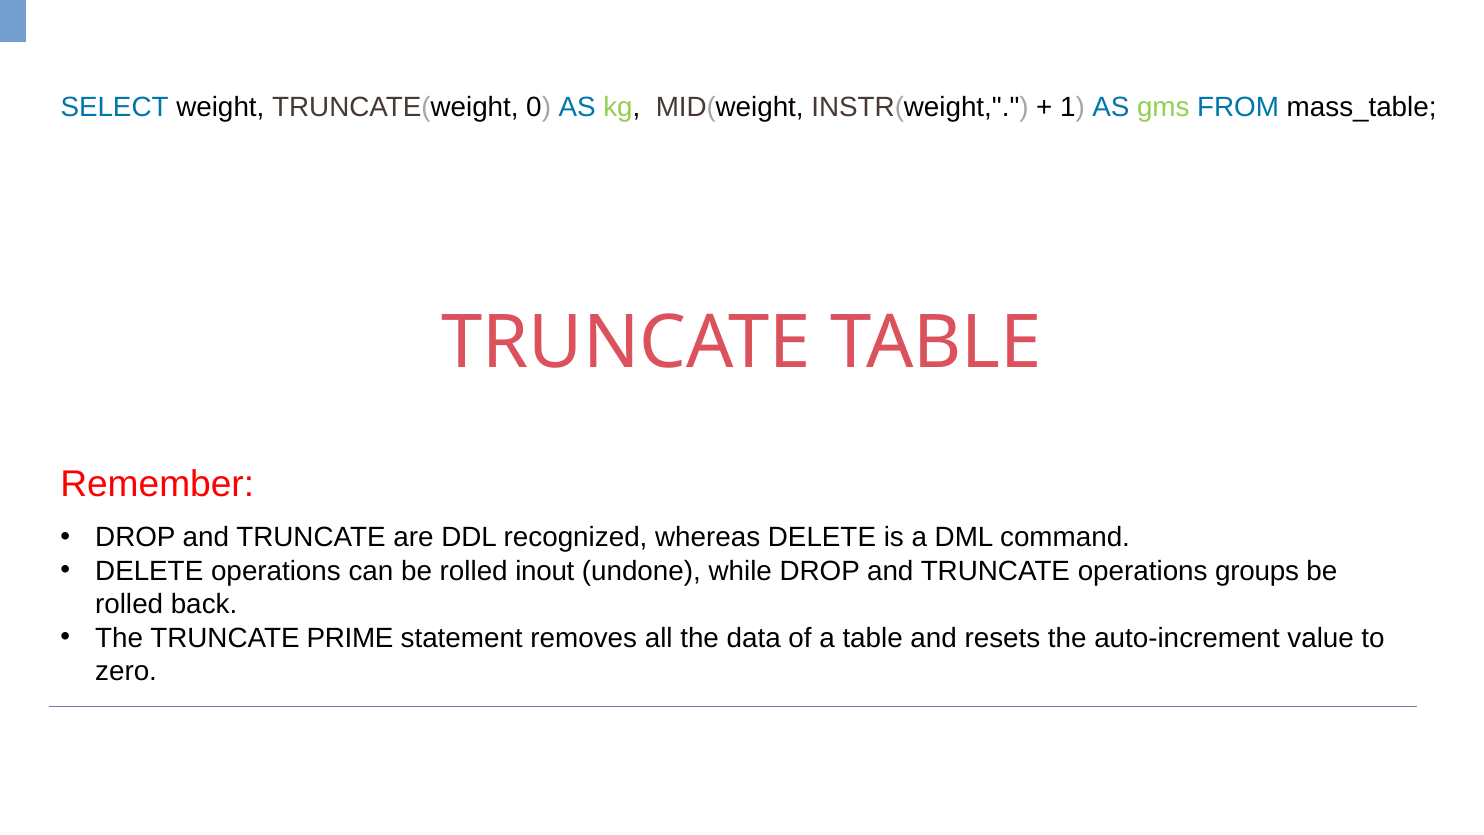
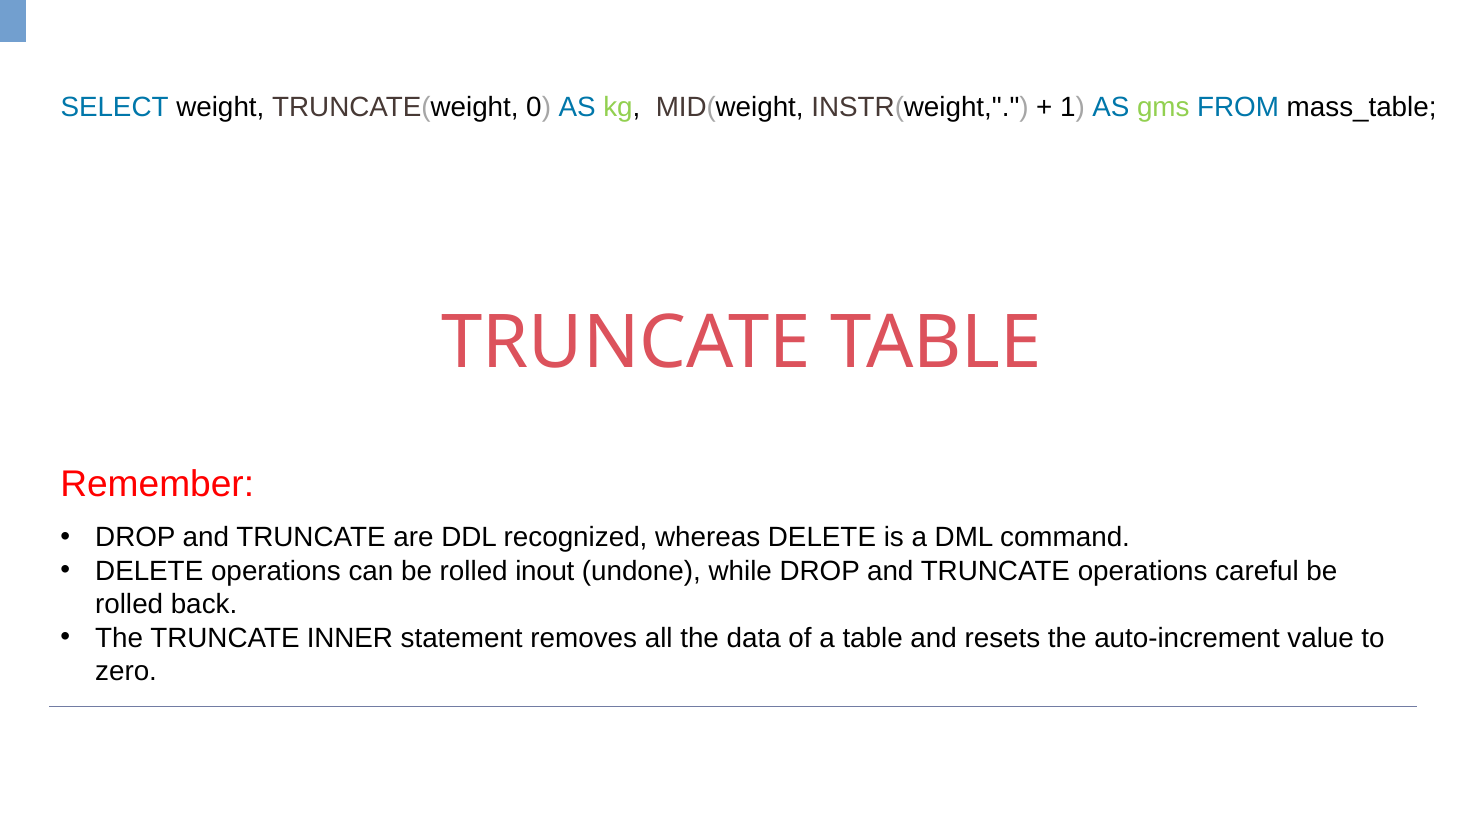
groups: groups -> careful
PRIME: PRIME -> INNER
